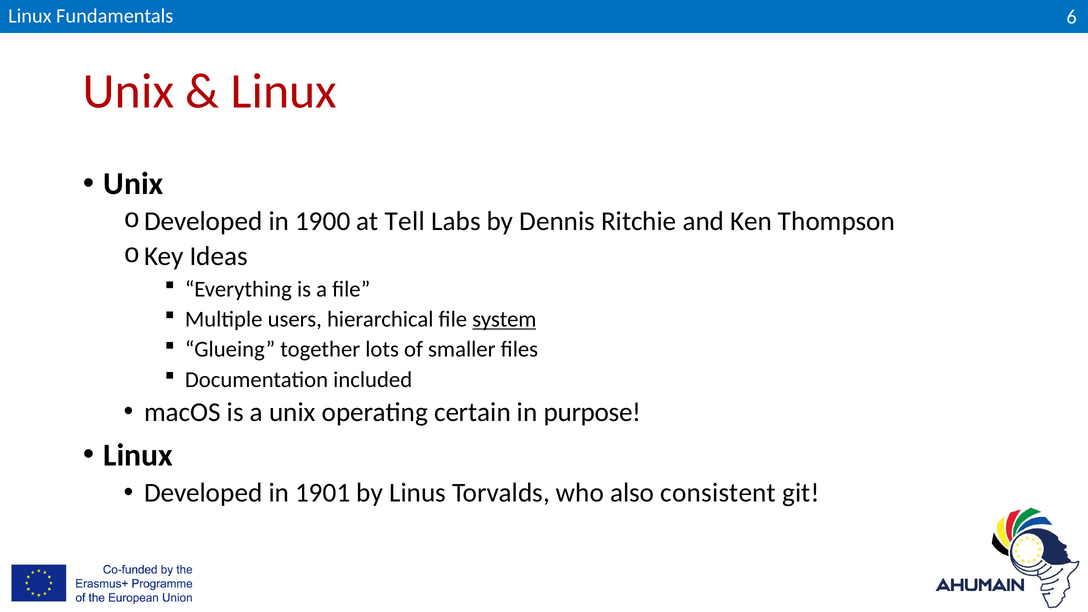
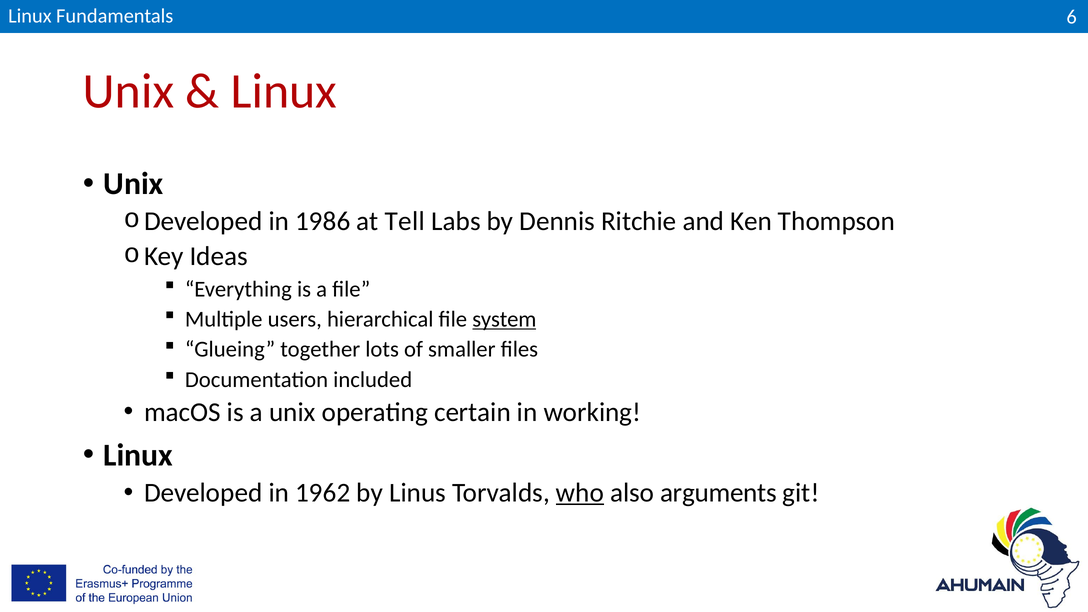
1900: 1900 -> 1986
purpose: purpose -> working
1901: 1901 -> 1962
who underline: none -> present
consistent: consistent -> arguments
